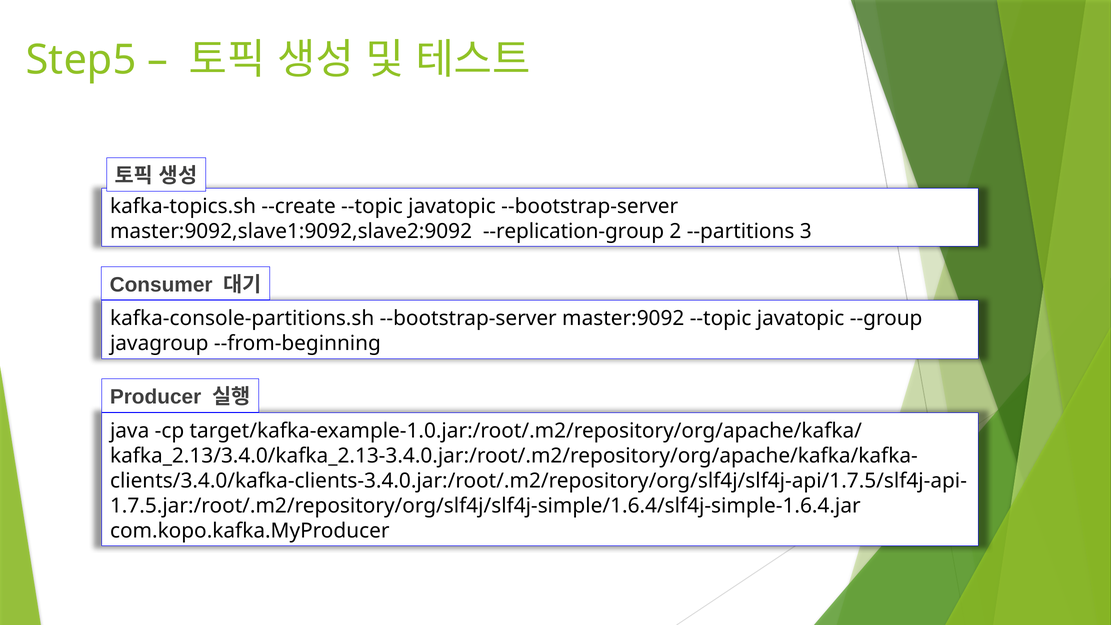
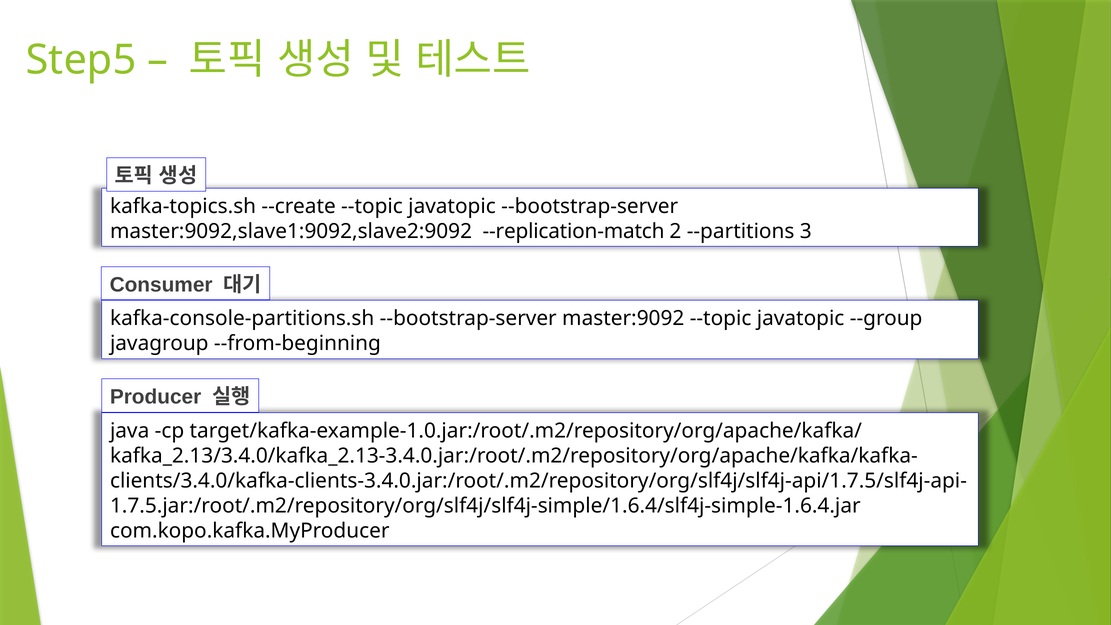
--replication-group: --replication-group -> --replication-match
